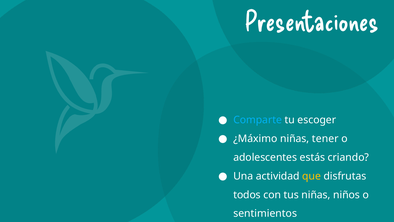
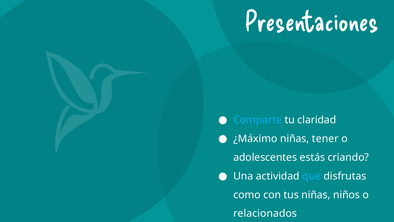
escoger: escoger -> claridad
que colour: yellow -> light blue
todos: todos -> como
sentimientos: sentimientos -> relacionados
